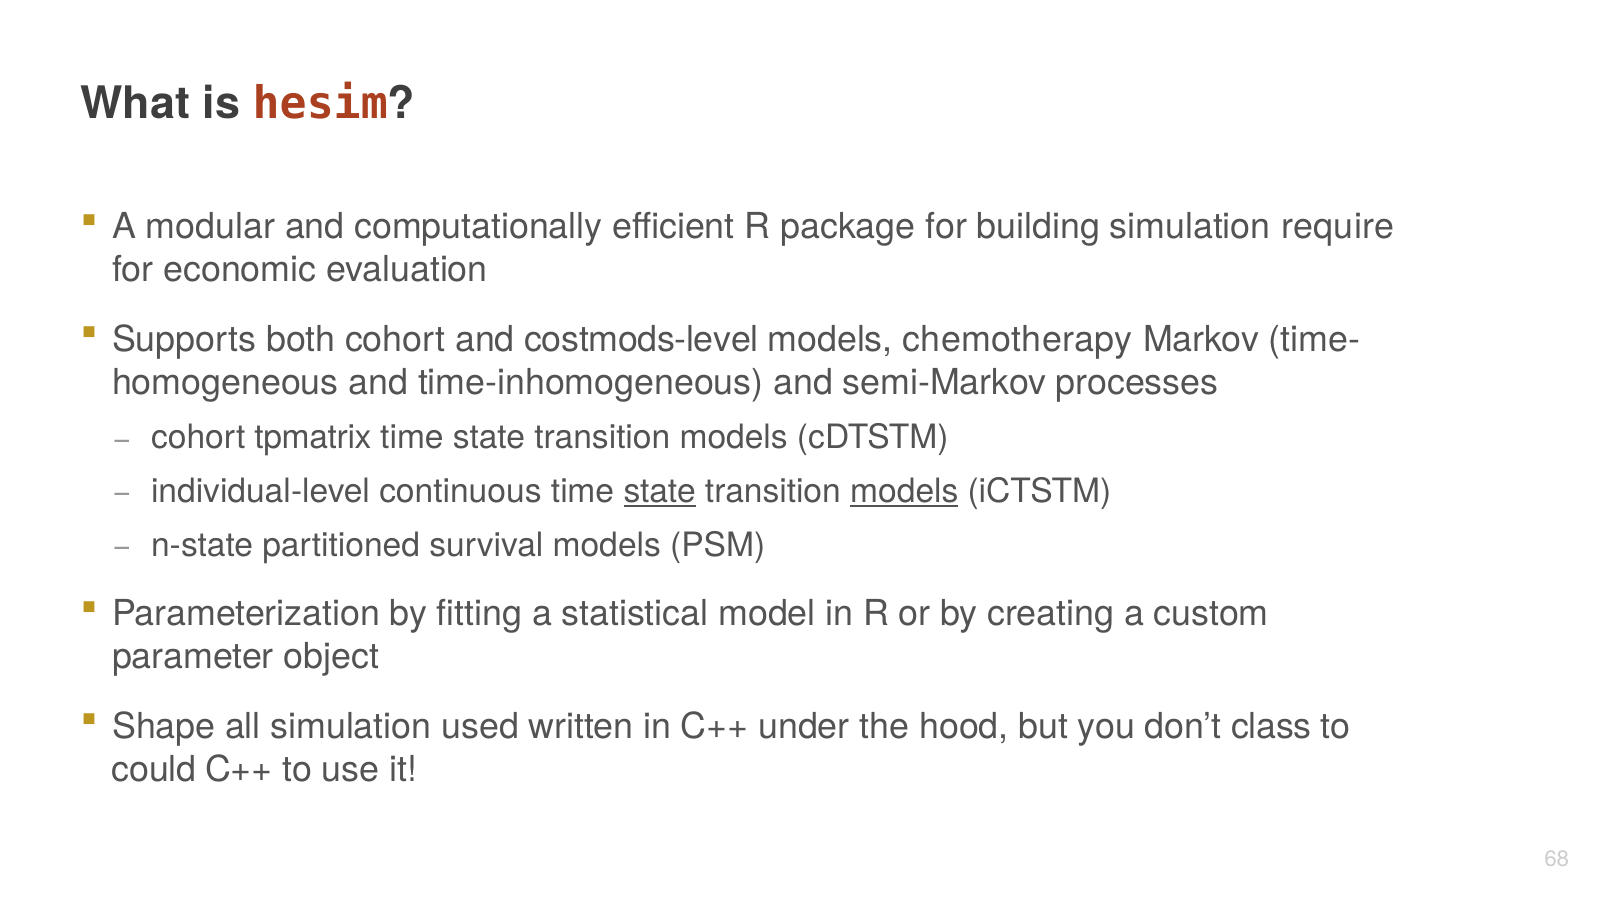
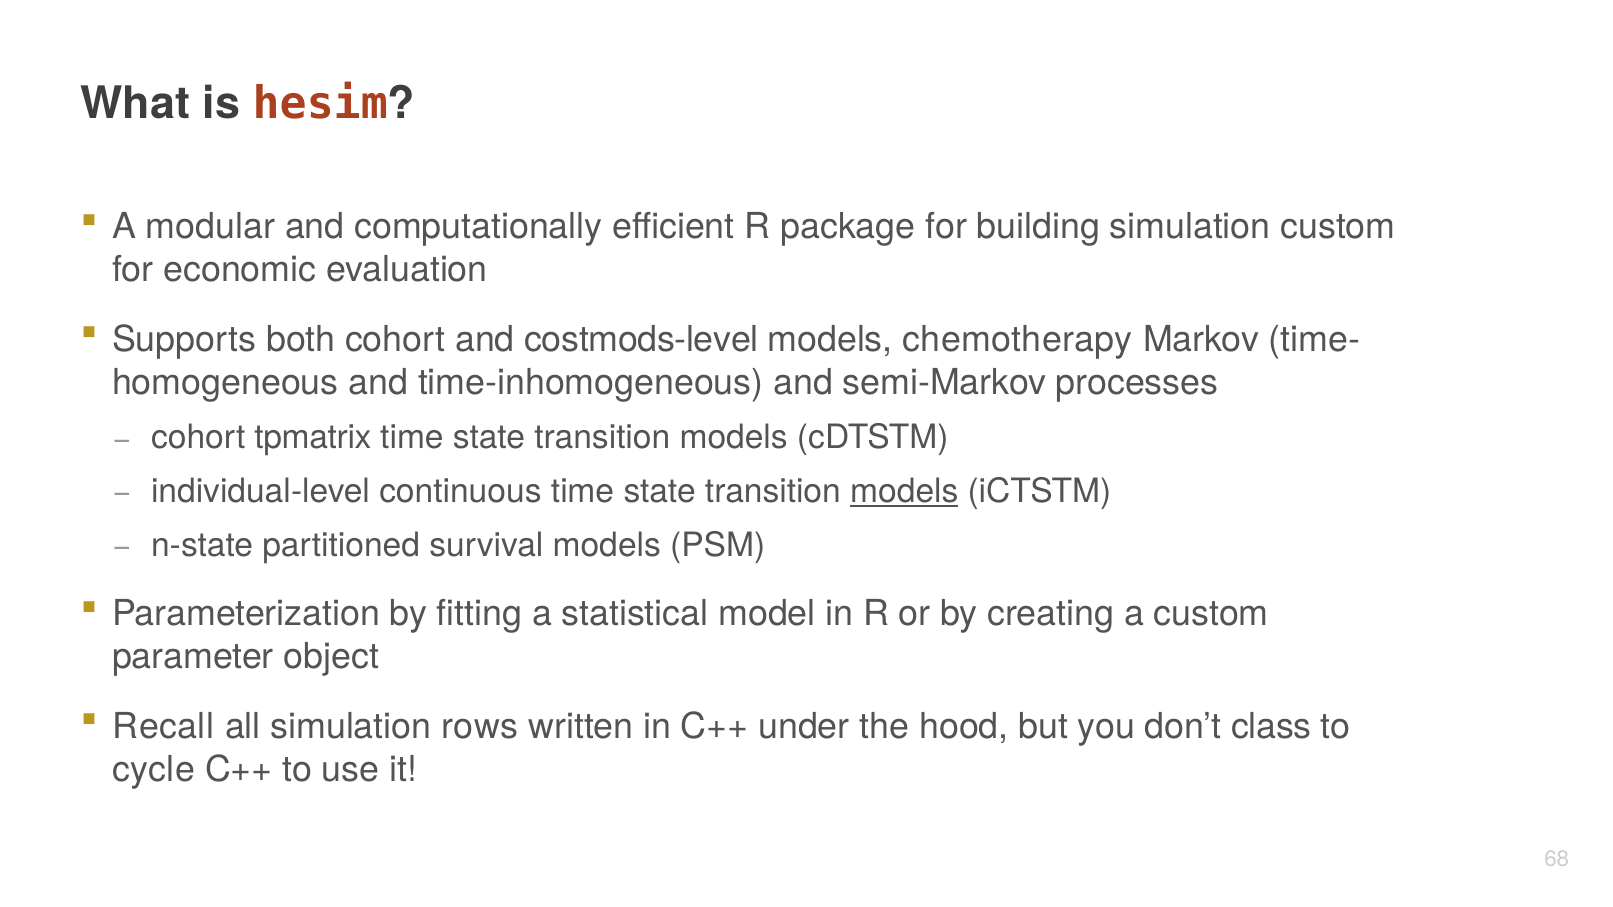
simulation require: require -> custom
state at (660, 492) underline: present -> none
Shape: Shape -> Recall
used: used -> rows
could: could -> cycle
